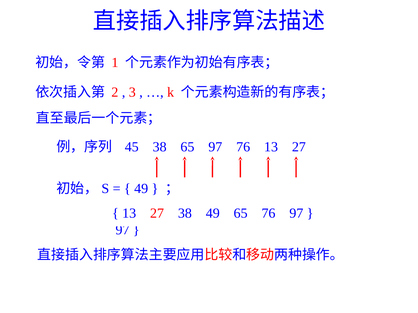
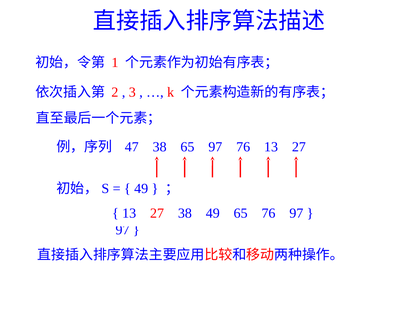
45: 45 -> 47
